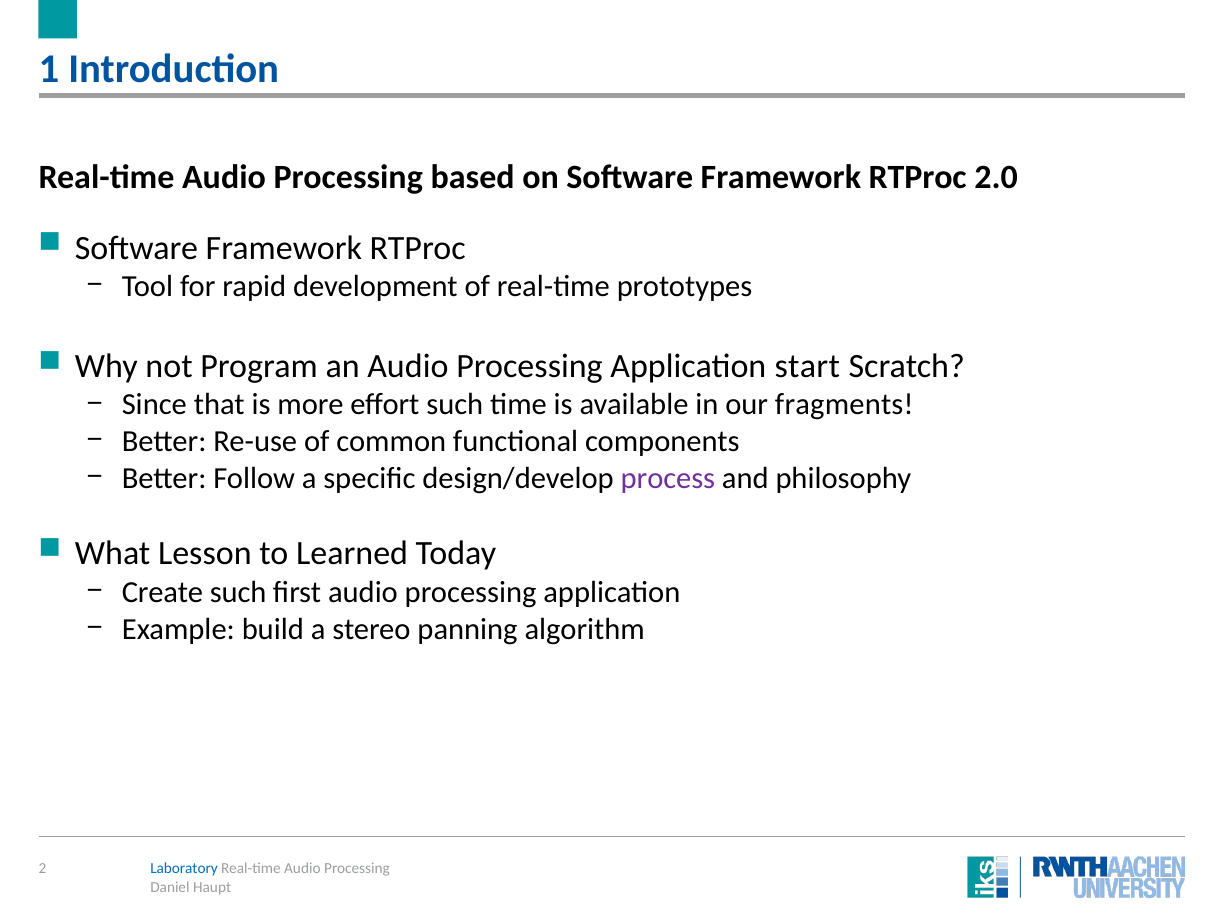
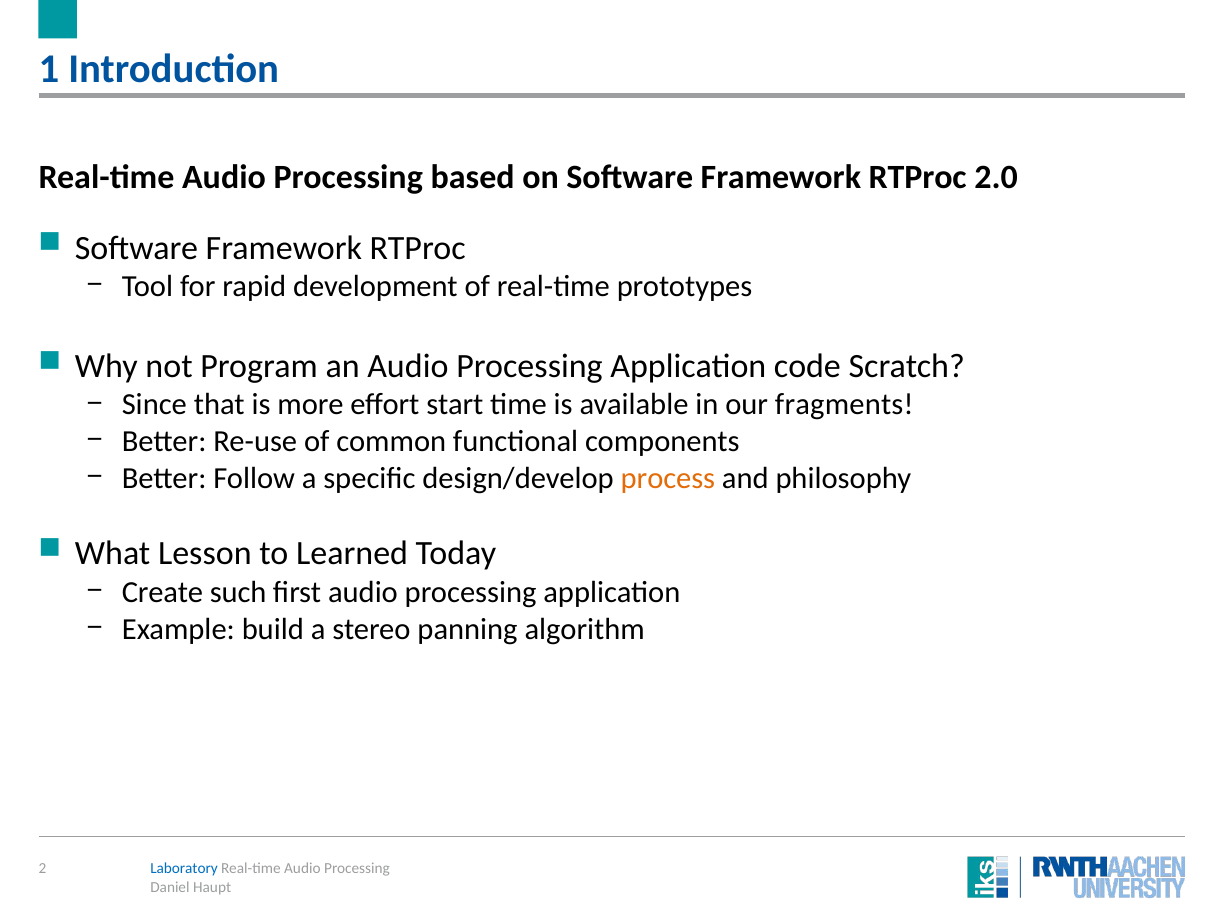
start: start -> code
effort such: such -> start
process colour: purple -> orange
